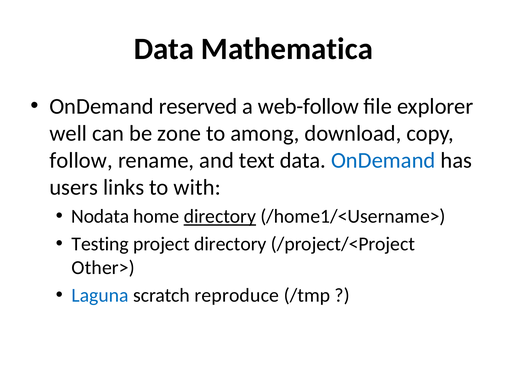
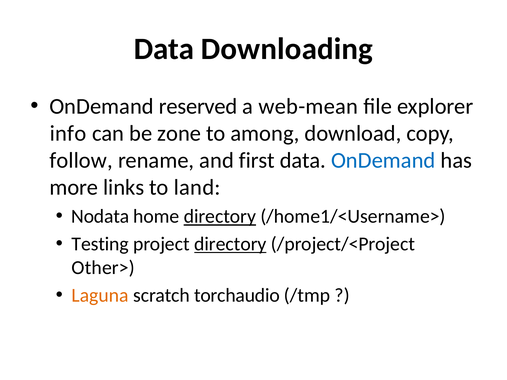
Mathematica: Mathematica -> Downloading
web-follow: web-follow -> web-mean
well: well -> info
text: text -> first
users: users -> more
with: with -> land
directory at (230, 244) underline: none -> present
Laguna colour: blue -> orange
reproduce: reproduce -> torchaudio
